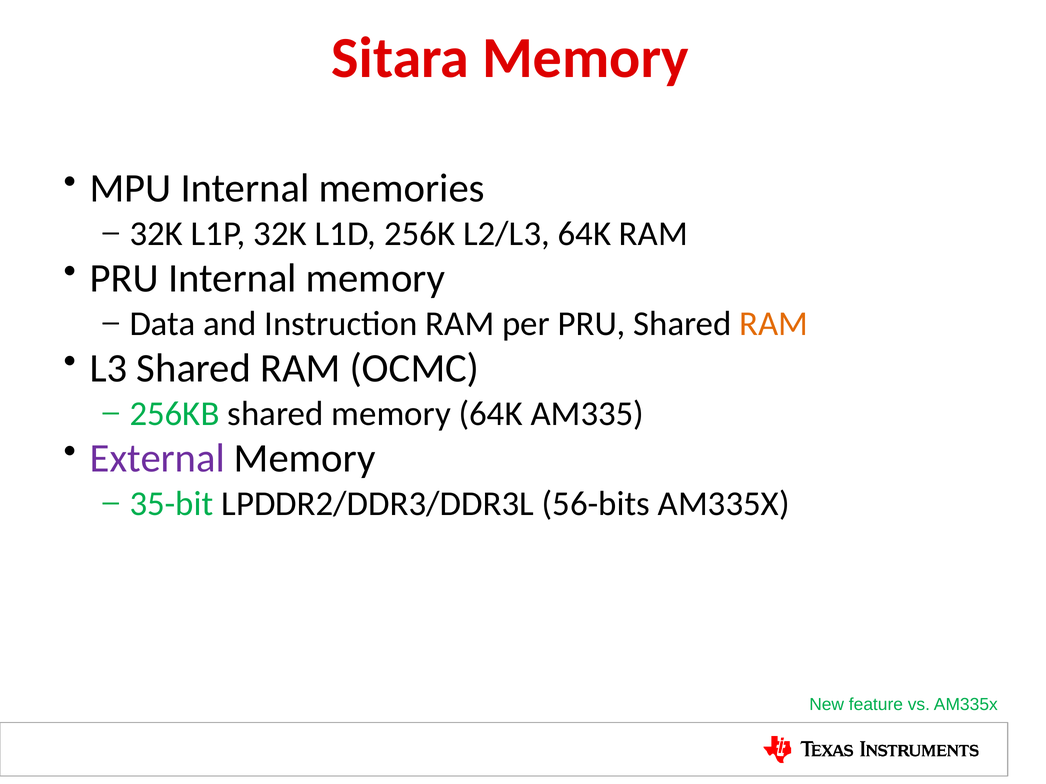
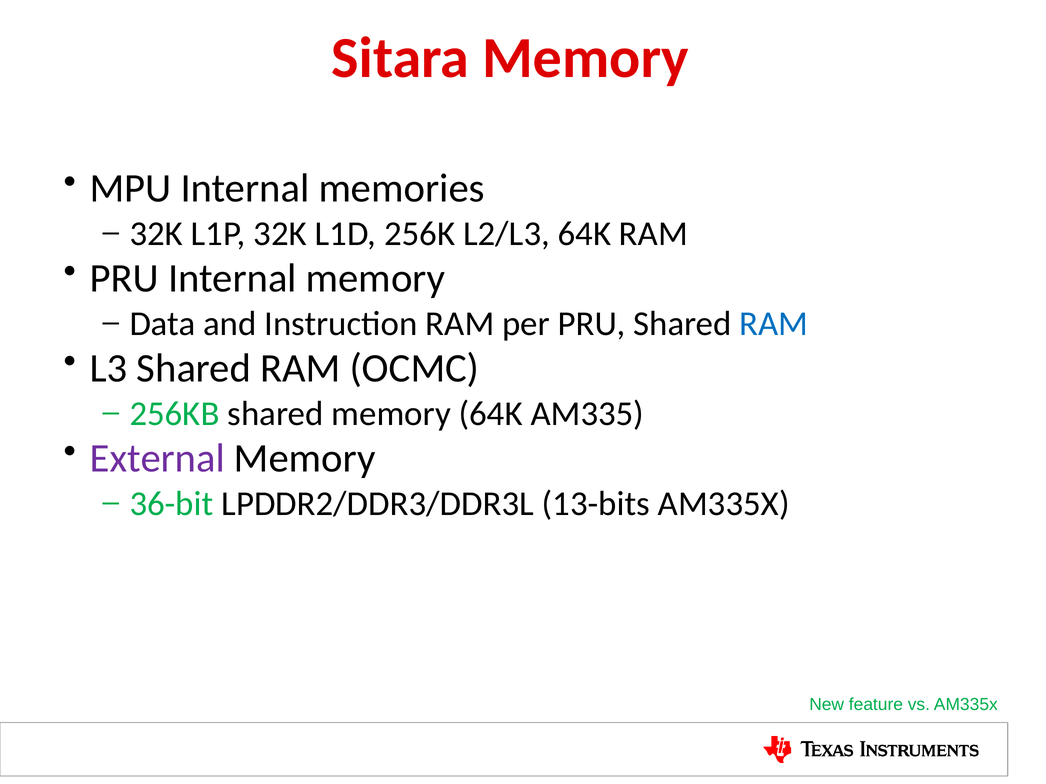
RAM at (774, 324) colour: orange -> blue
35-bit: 35-bit -> 36-bit
56-bits: 56-bits -> 13-bits
